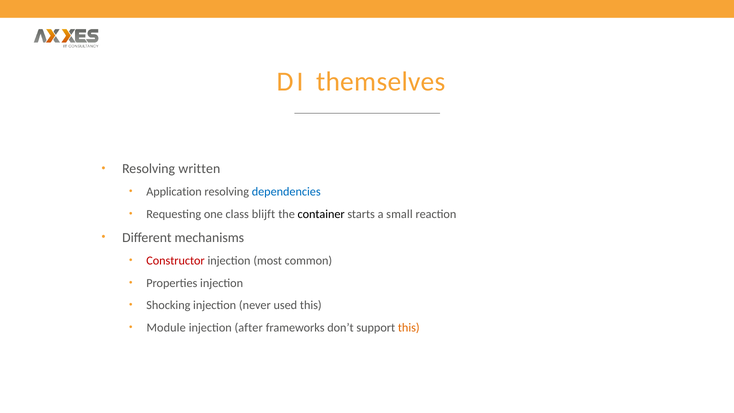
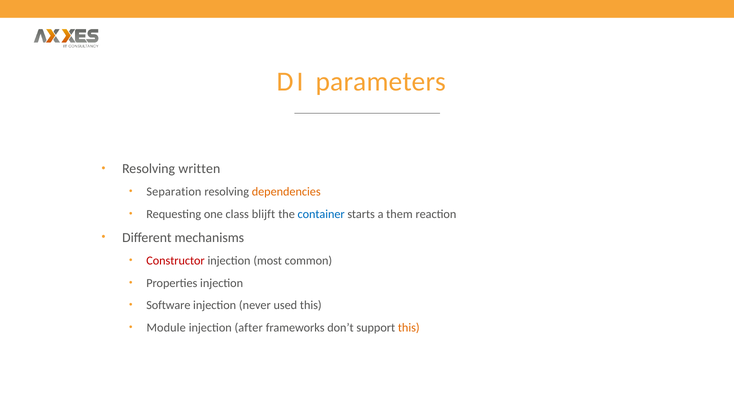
themselves: themselves -> parameters
Application: Application -> Separation
dependencies colour: blue -> orange
container colour: black -> blue
small: small -> them
Shocking: Shocking -> Software
